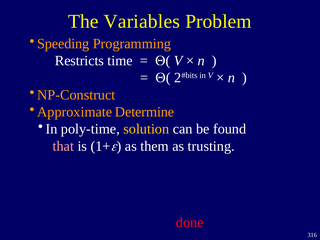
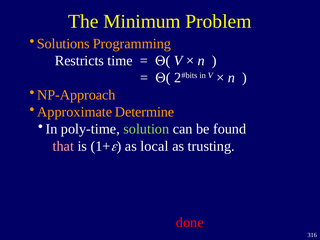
Variables: Variables -> Minimum
Speeding: Speeding -> Solutions
NP-Construct: NP-Construct -> NP-Approach
solution colour: yellow -> light green
them: them -> local
